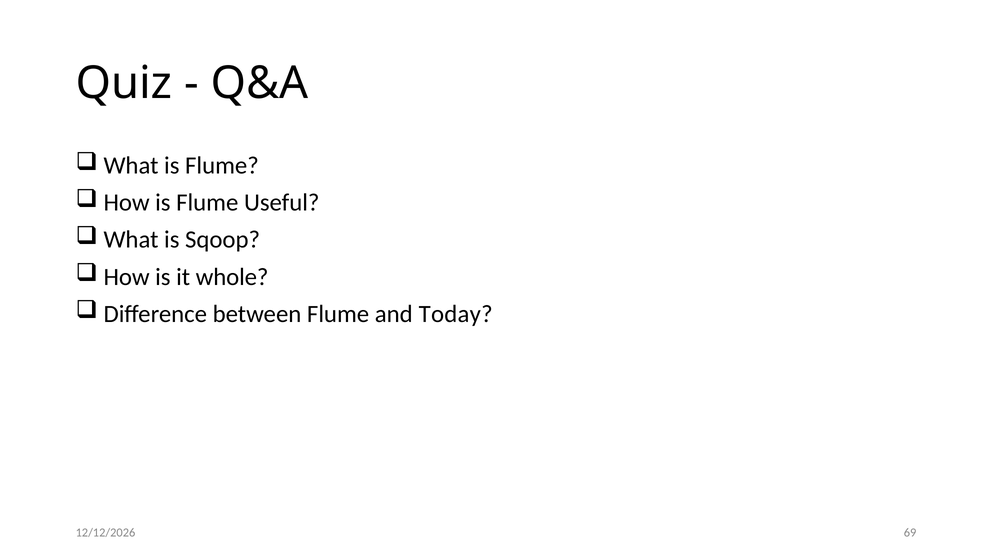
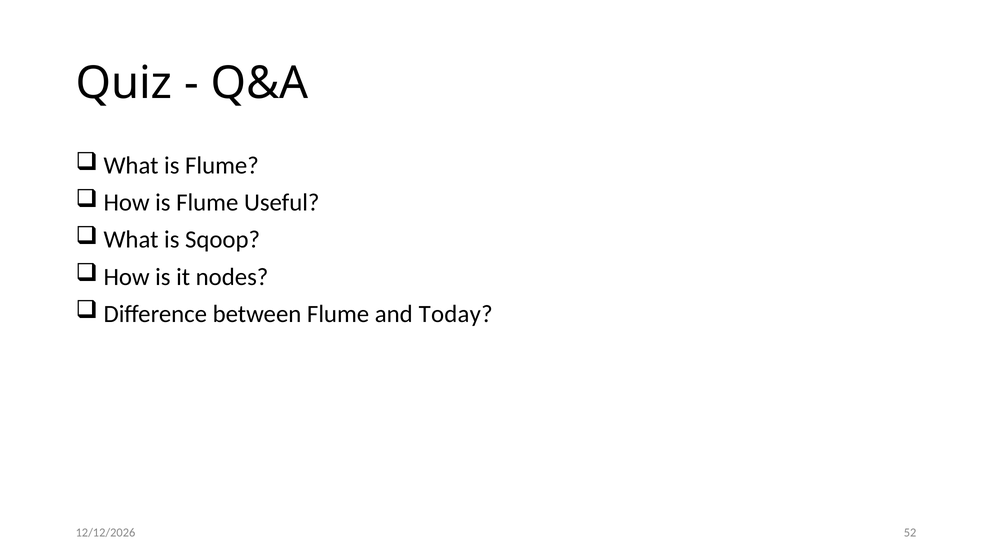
whole: whole -> nodes
69: 69 -> 52
